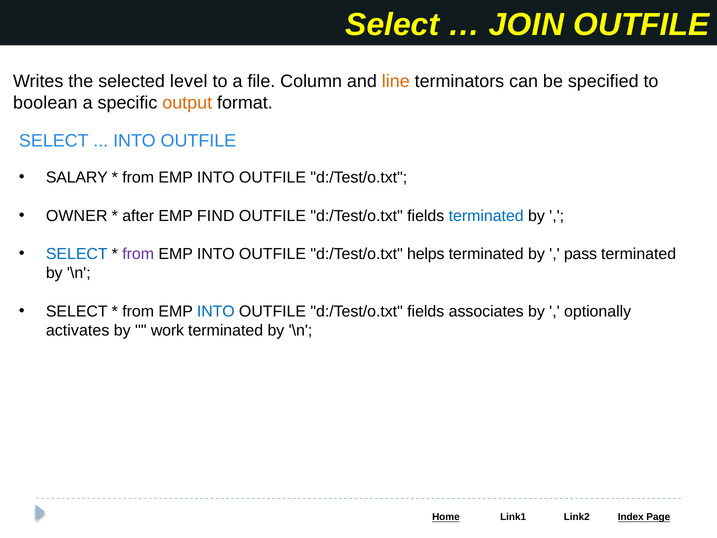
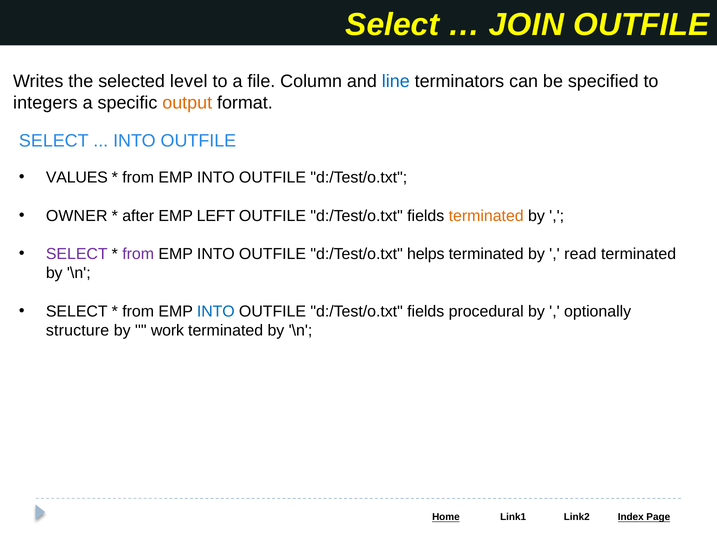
line colour: orange -> blue
boolean: boolean -> integers
SALARY: SALARY -> VALUES
FIND: FIND -> LEFT
terminated at (486, 216) colour: blue -> orange
SELECT at (77, 254) colour: blue -> purple
pass: pass -> read
associates: associates -> procedural
activates: activates -> structure
